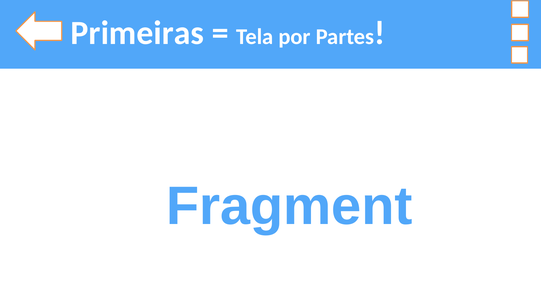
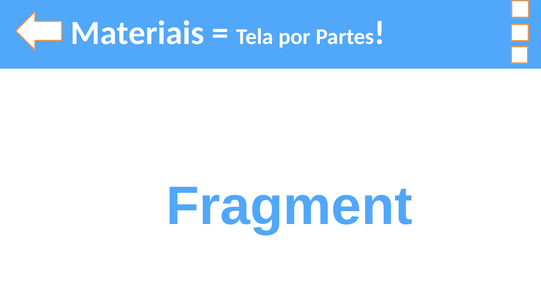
Primeiras: Primeiras -> Materiais
